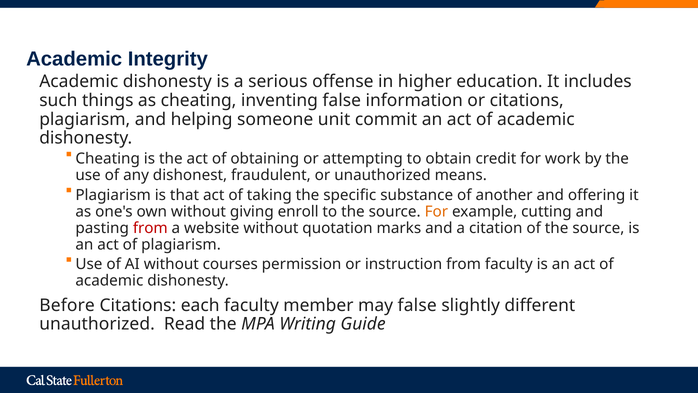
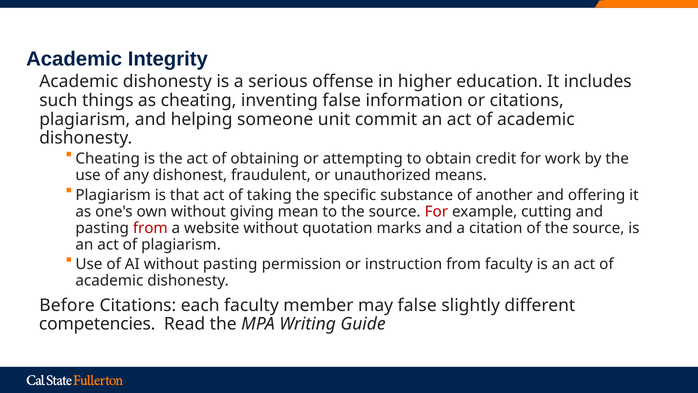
enroll: enroll -> mean
For at (436, 211) colour: orange -> red
without courses: courses -> pasting
unauthorized at (97, 324): unauthorized -> competencies
